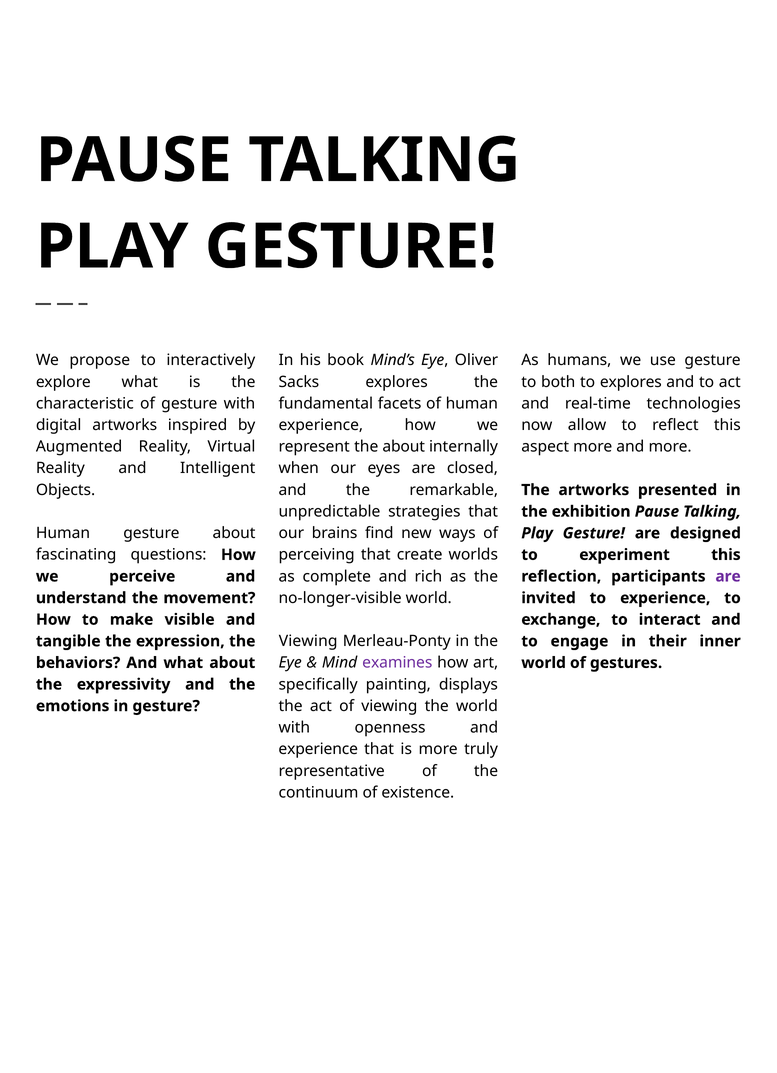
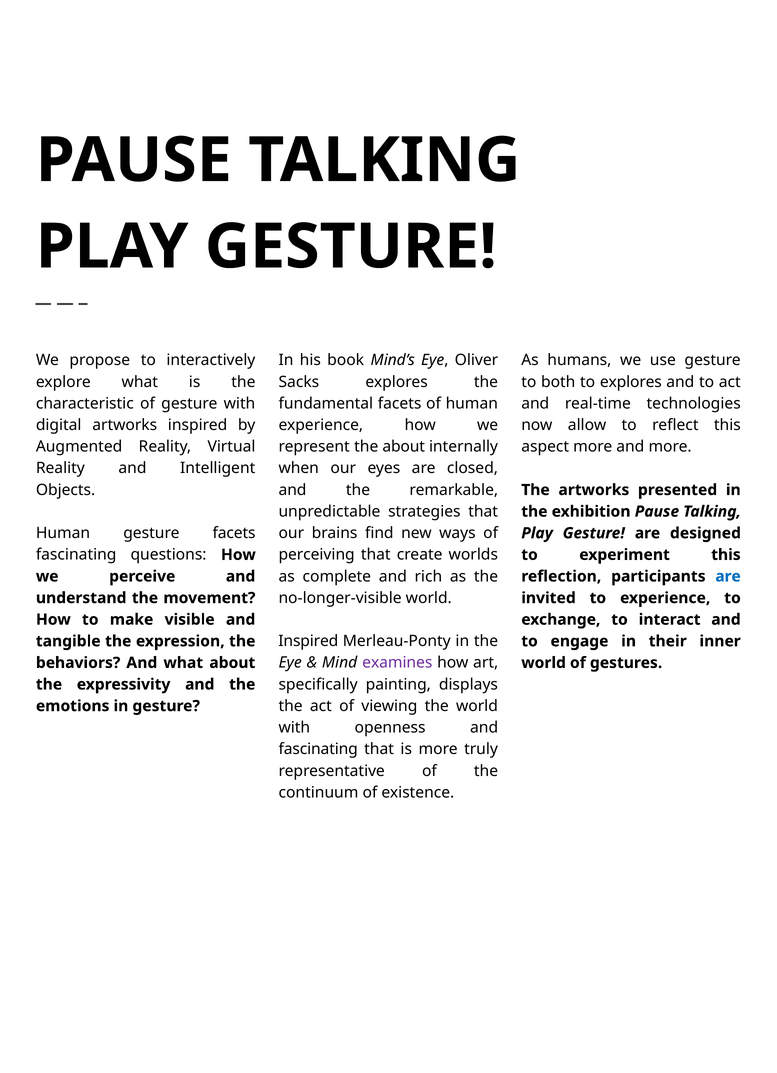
gesture about: about -> facets
are at (728, 576) colour: purple -> blue
Viewing at (308, 641): Viewing -> Inspired
experience at (318, 749): experience -> fascinating
